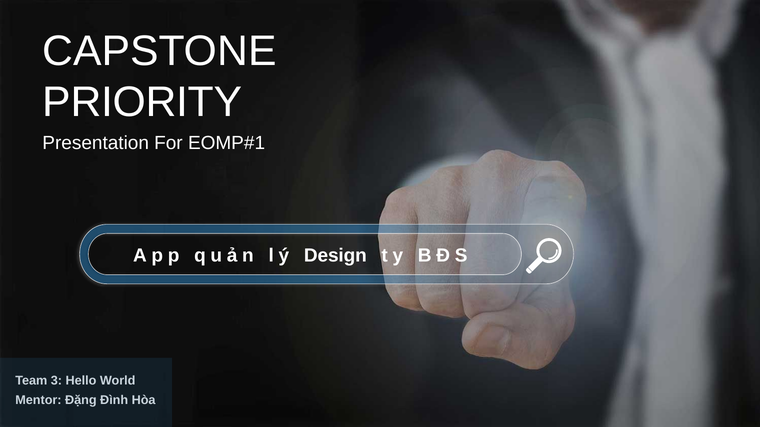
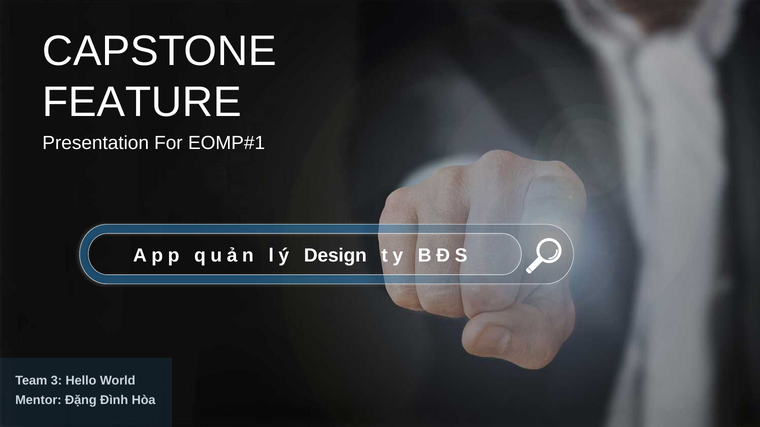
PRIORITY: PRIORITY -> FEATURE
